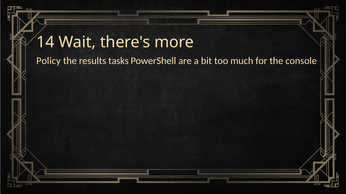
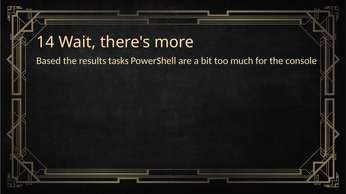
Policy: Policy -> Based
